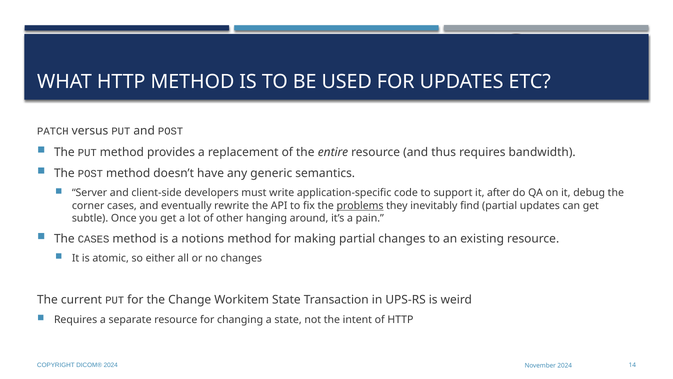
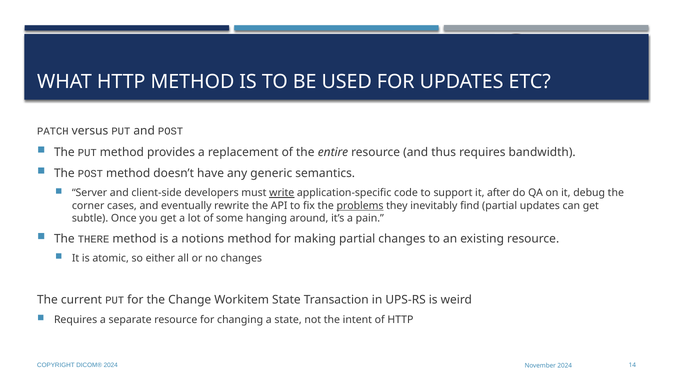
write underline: none -> present
other: other -> some
The CASES: CASES -> THERE
